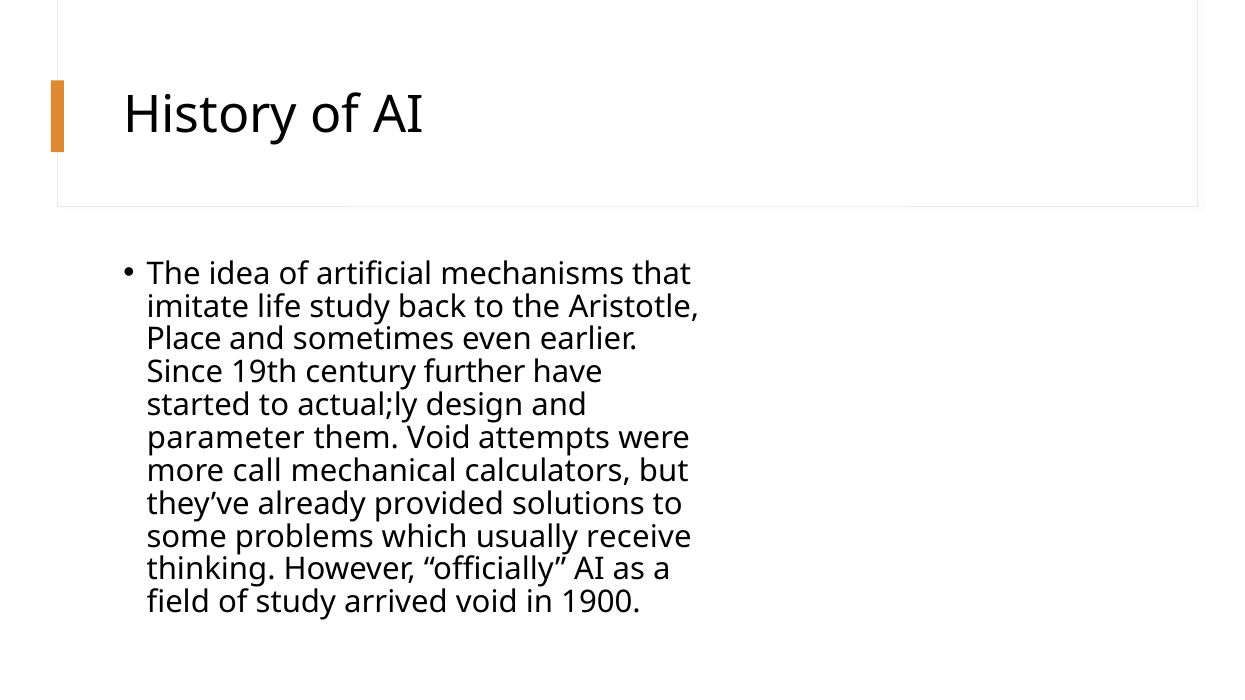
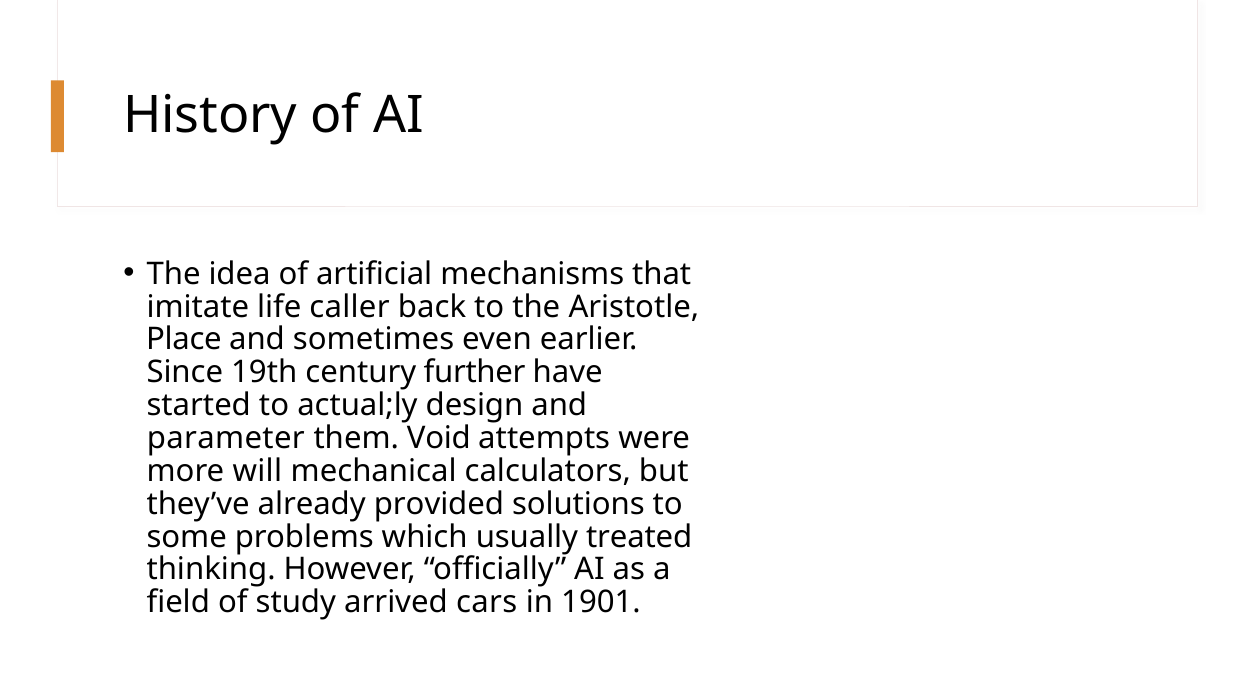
life study: study -> caller
call: call -> will
receive: receive -> treated
arrived void: void -> cars
1900: 1900 -> 1901
